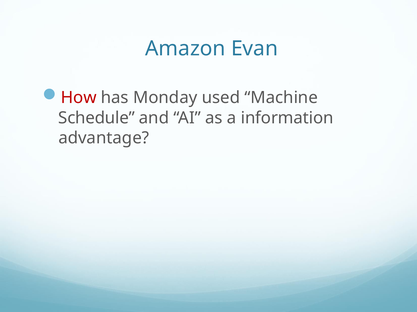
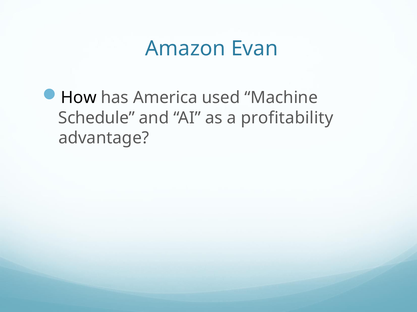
How colour: red -> black
Monday: Monday -> America
information: information -> profitability
